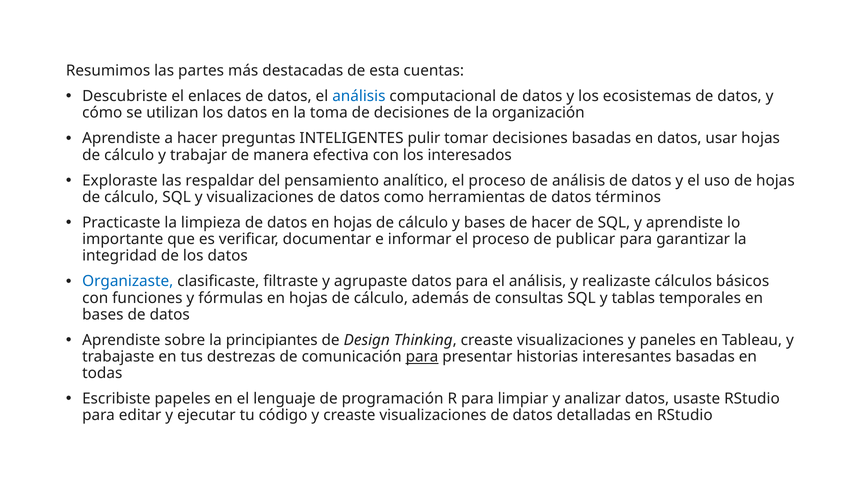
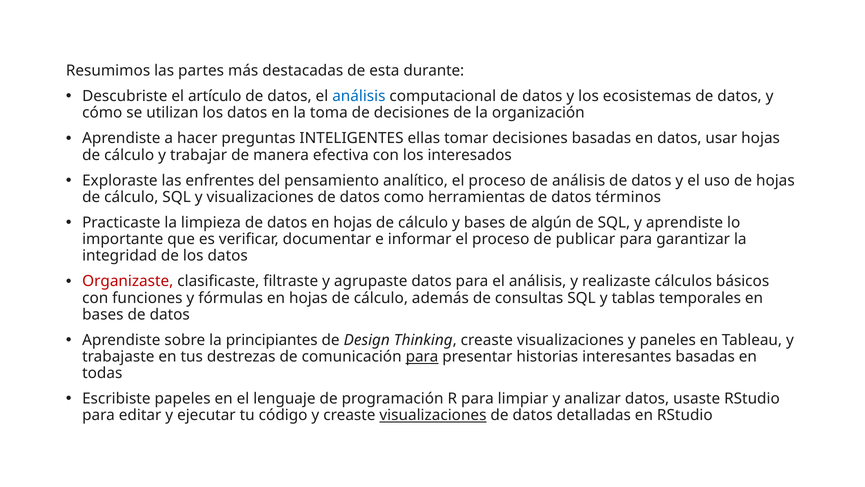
cuentas: cuentas -> durante
enlaces: enlaces -> artículo
pulir: pulir -> ellas
respaldar: respaldar -> enfrentes
de hacer: hacer -> algún
Organizaste colour: blue -> red
visualizaciones at (433, 415) underline: none -> present
